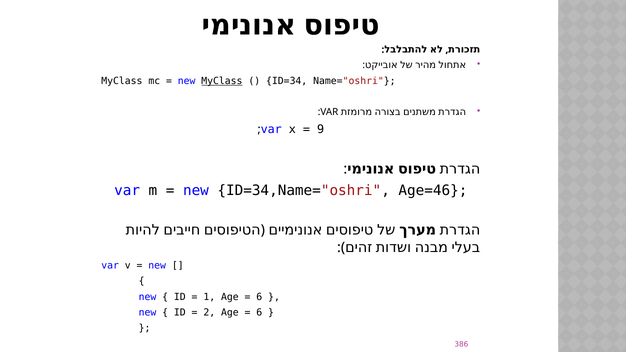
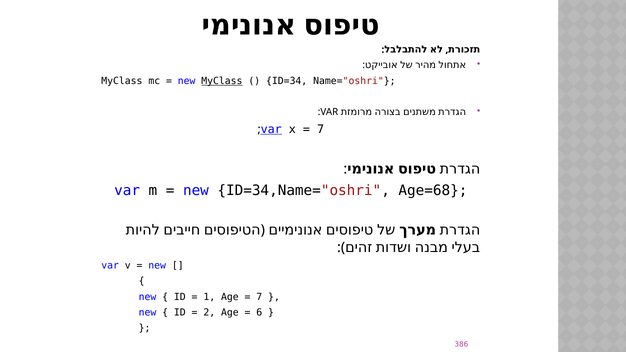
var at (271, 129) underline: none -> present
9 at (321, 129): 9 -> 7
Age=46: Age=46 -> Age=68
6 at (259, 297): 6 -> 7
